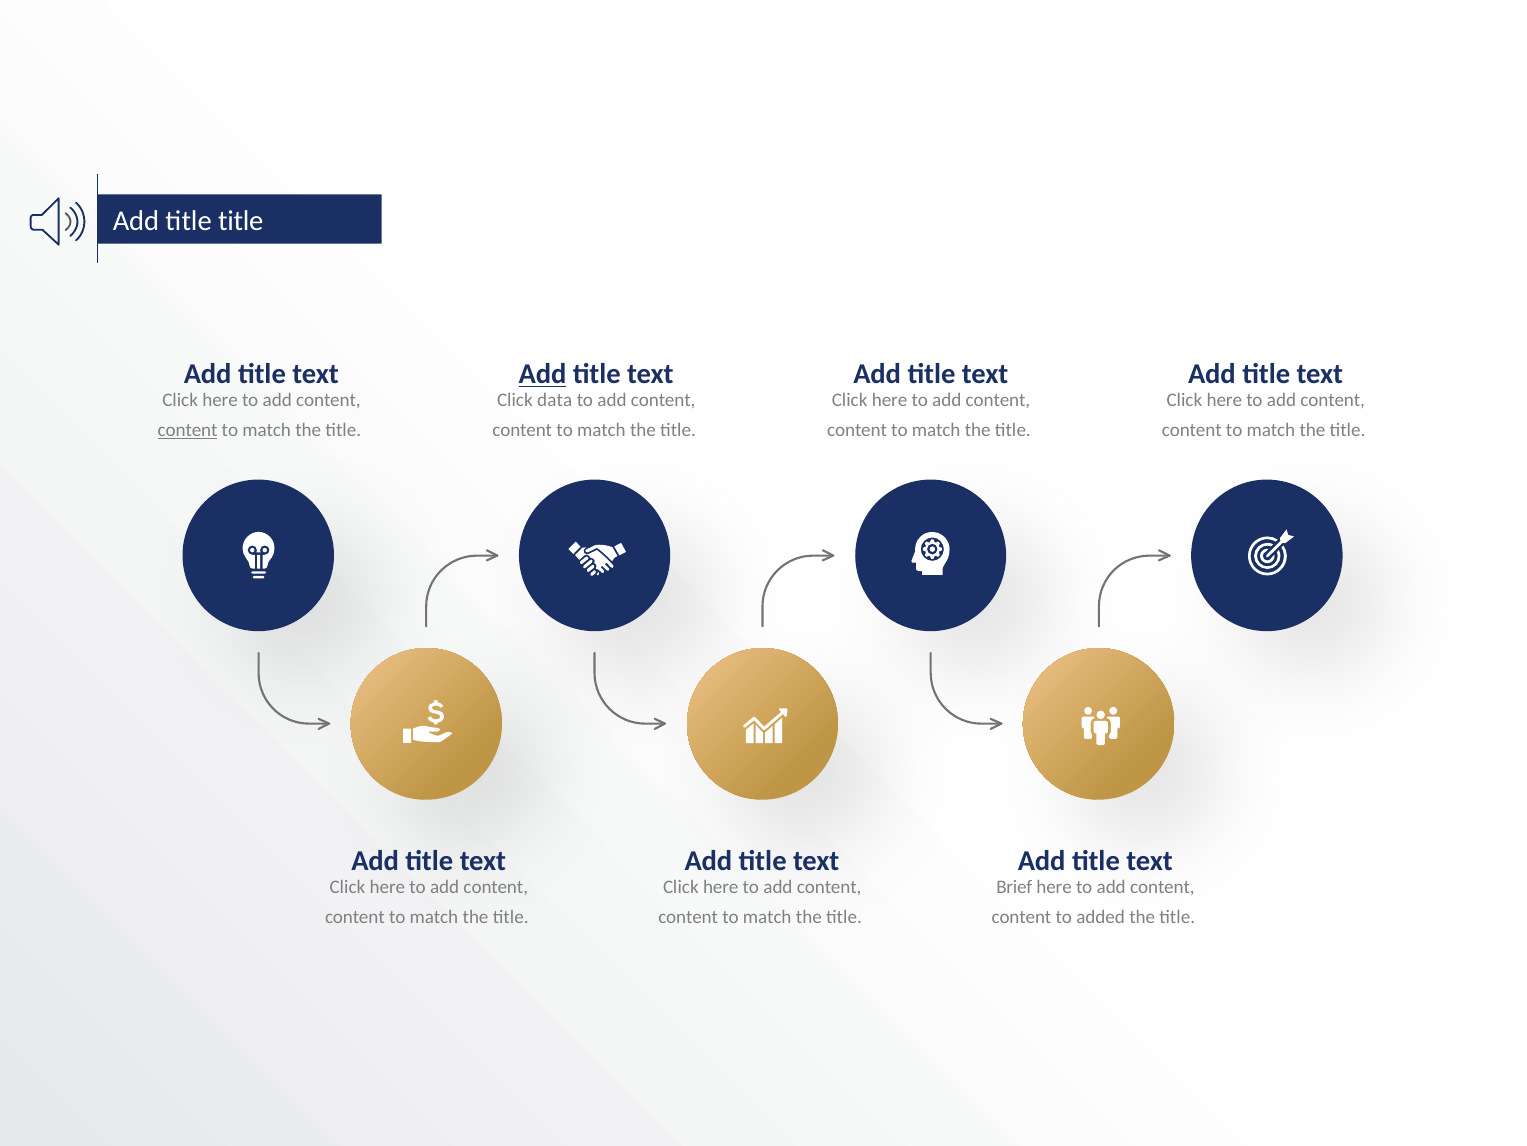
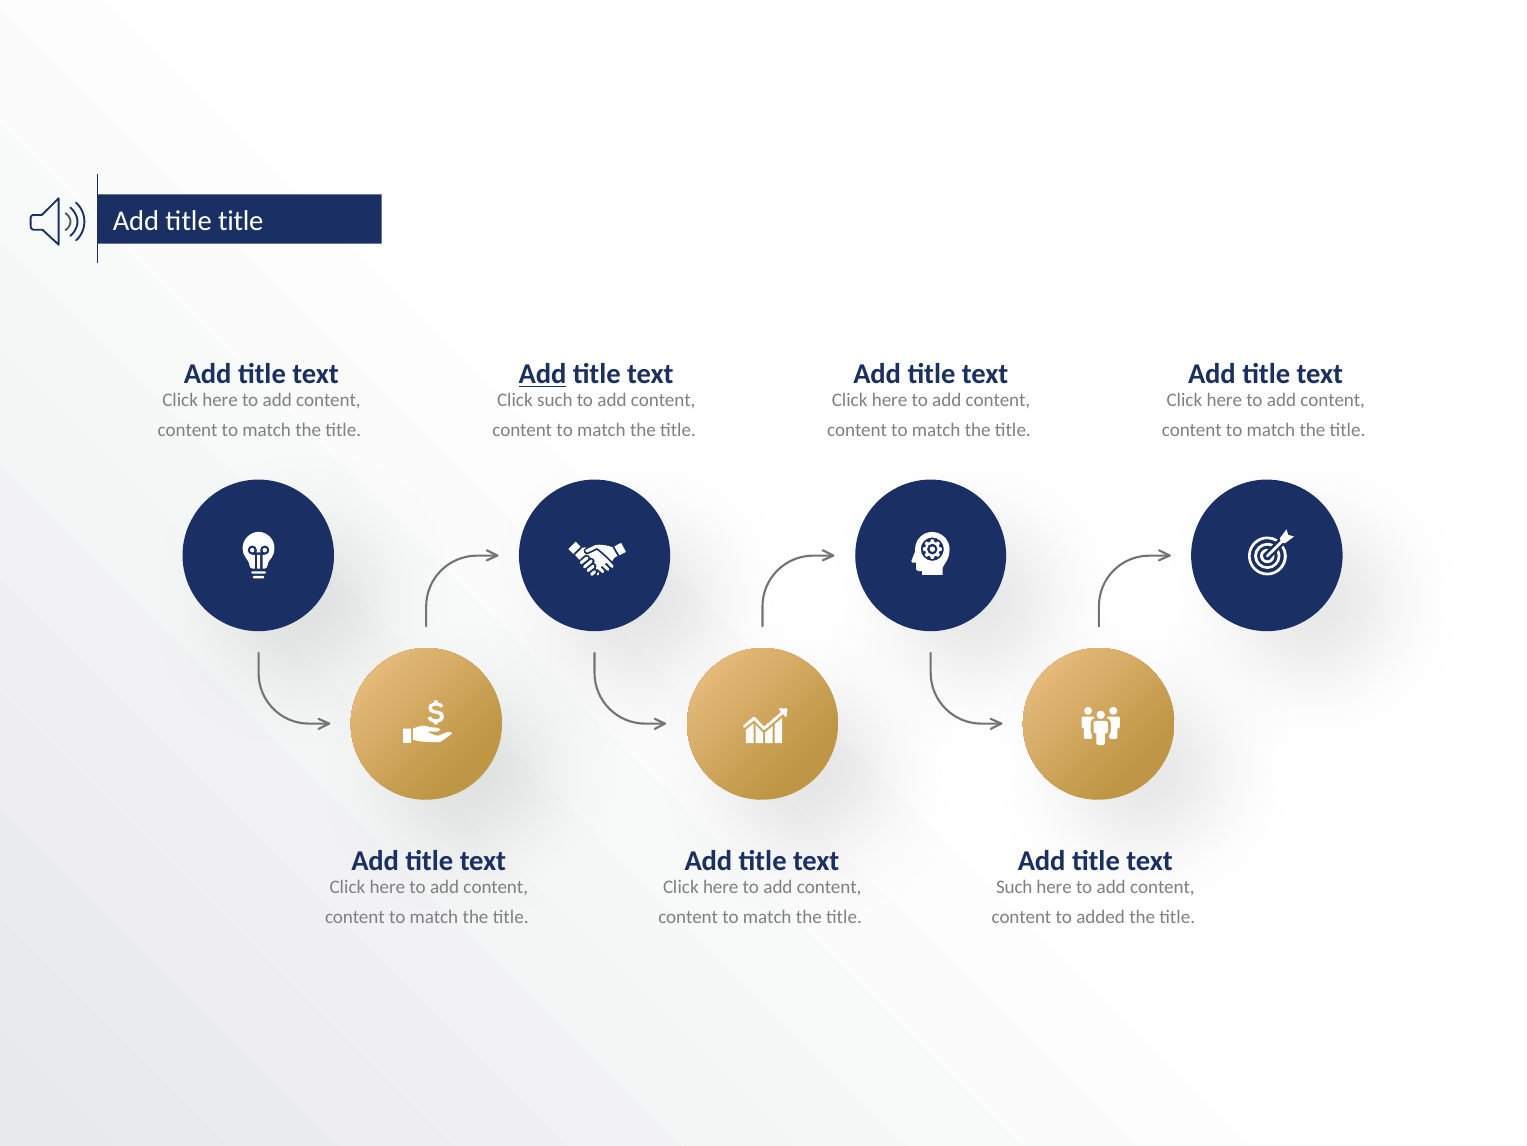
Click data: data -> such
content at (188, 430) underline: present -> none
Brief at (1014, 887): Brief -> Such
